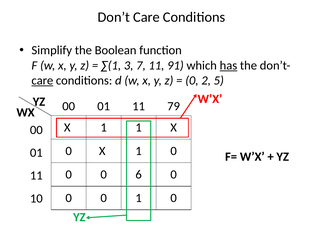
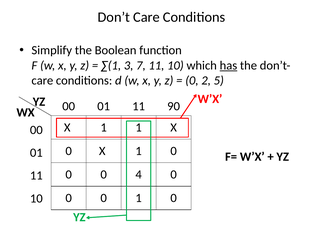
7 11 91: 91 -> 10
care at (42, 80) underline: present -> none
79: 79 -> 90
6: 6 -> 4
